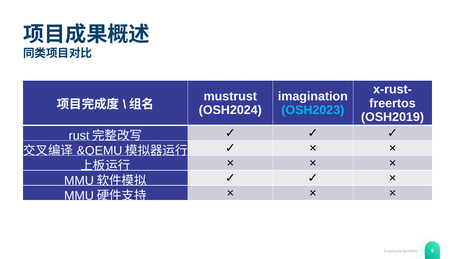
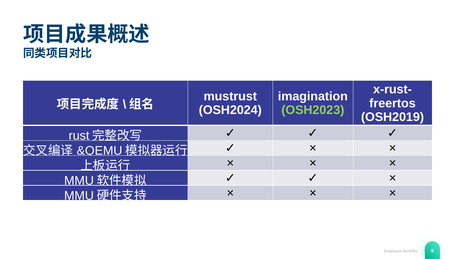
OSH2023 colour: light blue -> light green
